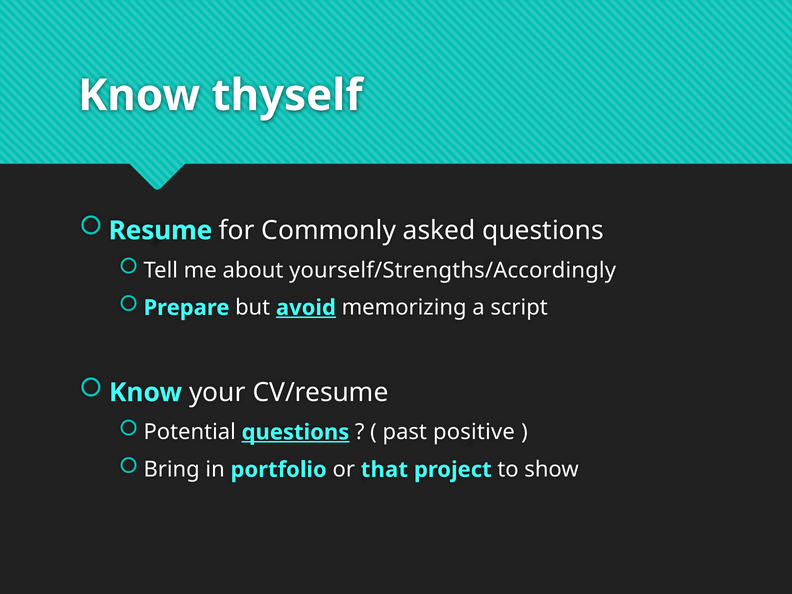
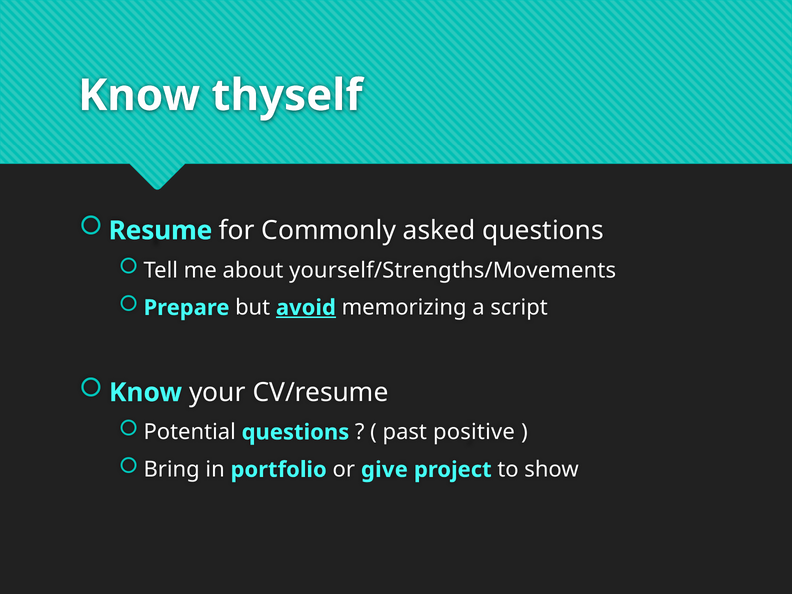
yourself/Strengths/Accordingly: yourself/Strengths/Accordingly -> yourself/Strengths/Movements
questions at (295, 432) underline: present -> none
that: that -> give
